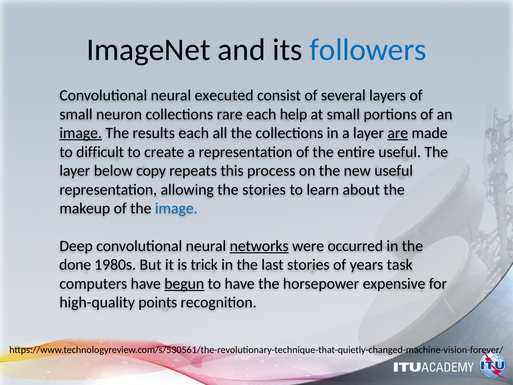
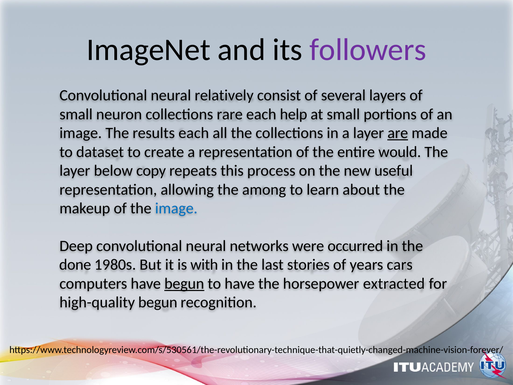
followers colour: blue -> purple
executed: executed -> relatively
image at (81, 133) underline: present -> none
difficult: difficult -> dataset
entire useful: useful -> would
the stories: stories -> among
networks underline: present -> none
trick: trick -> with
task: task -> cars
expensive: expensive -> extracted
high-quality points: points -> begun
